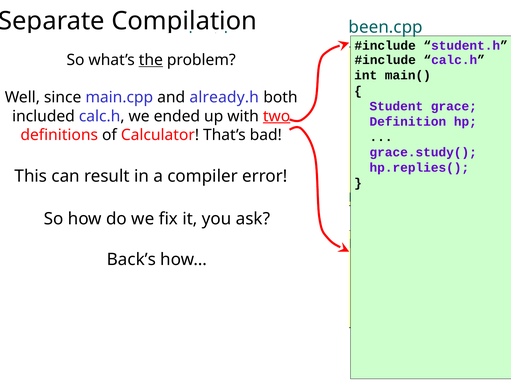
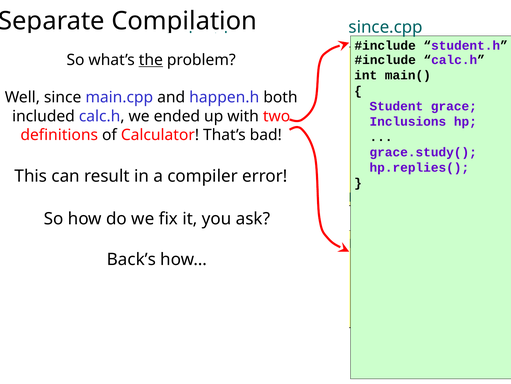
been.cpp: been.cpp -> since.cpp
already.h: already.h -> happen.h
two underline: present -> none
Definition: Definition -> Inclusions
